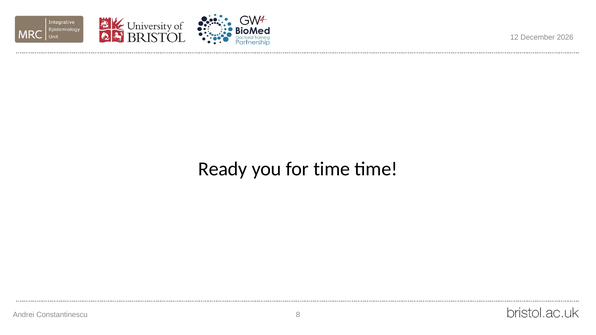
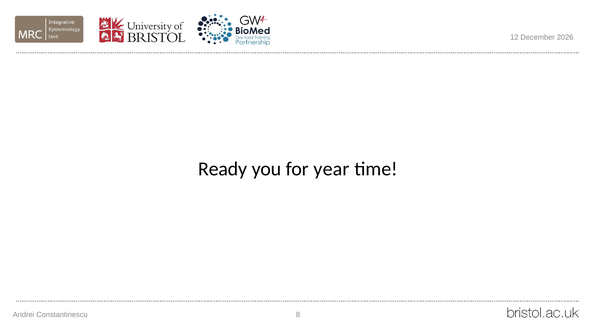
for time: time -> year
